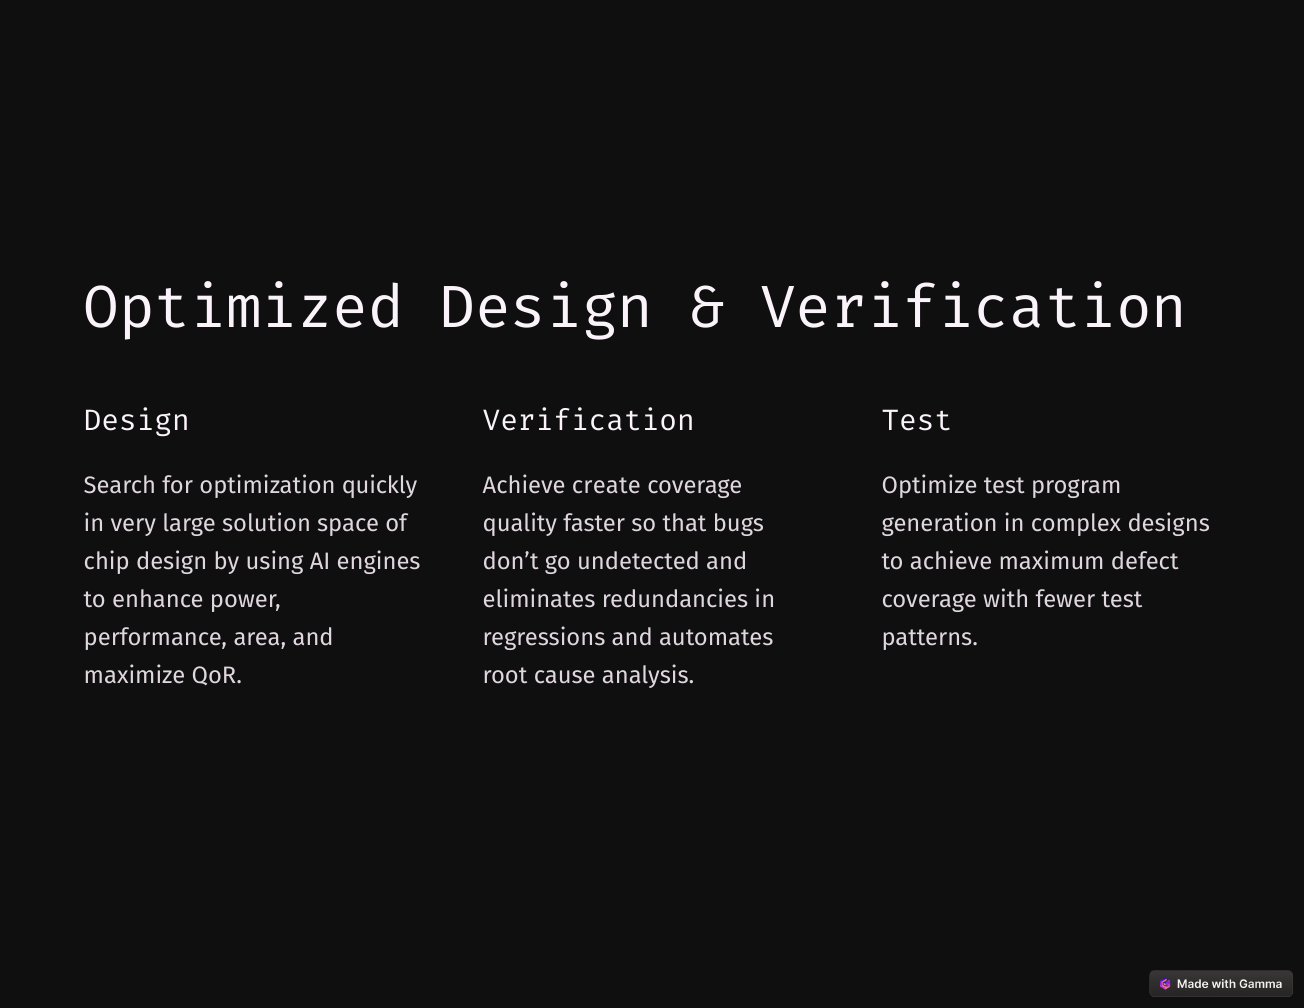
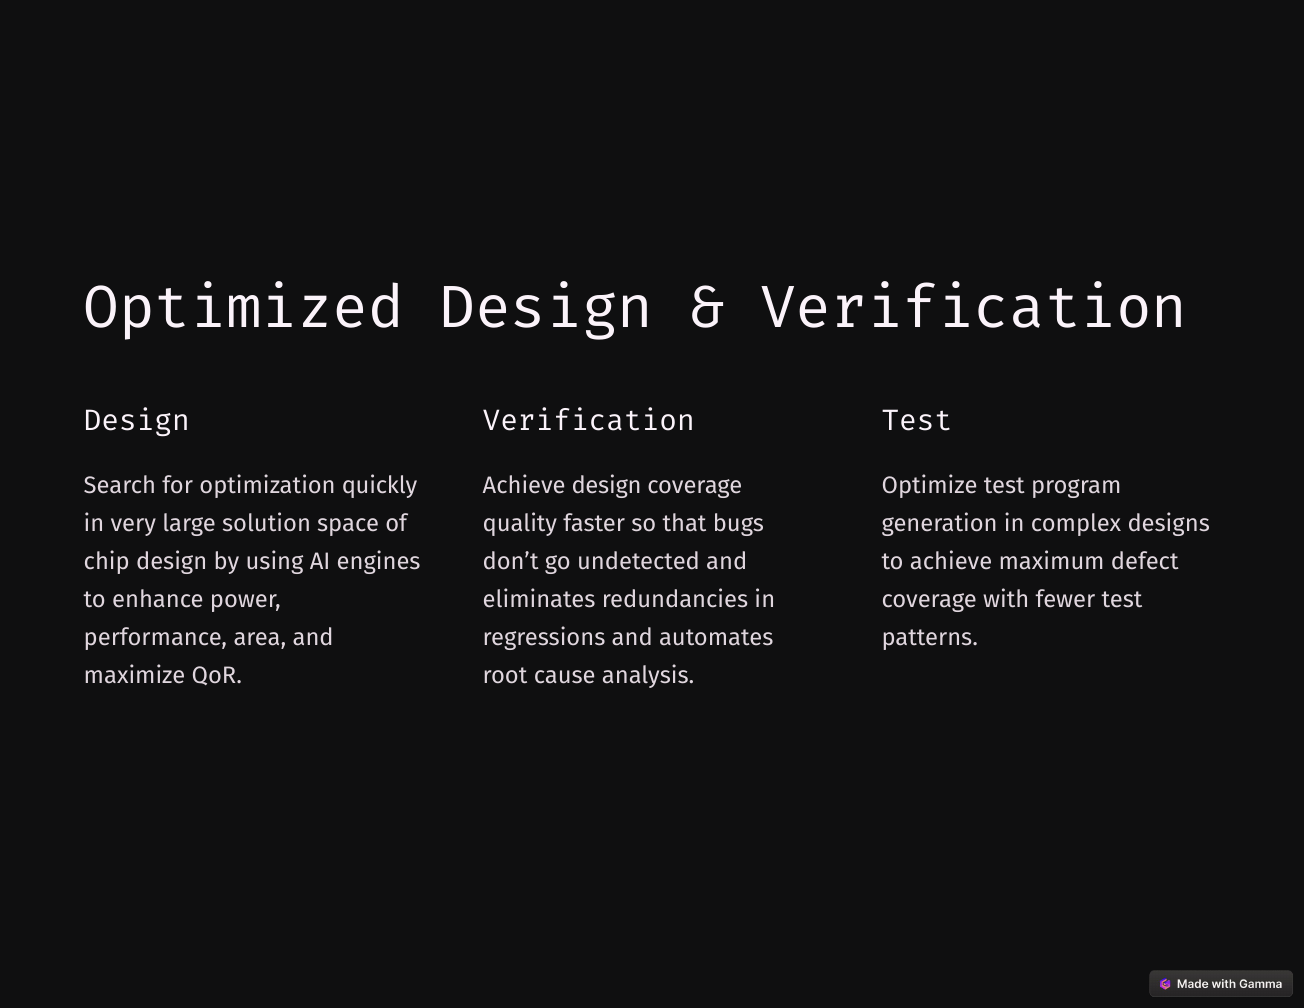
Achieve create: create -> design
